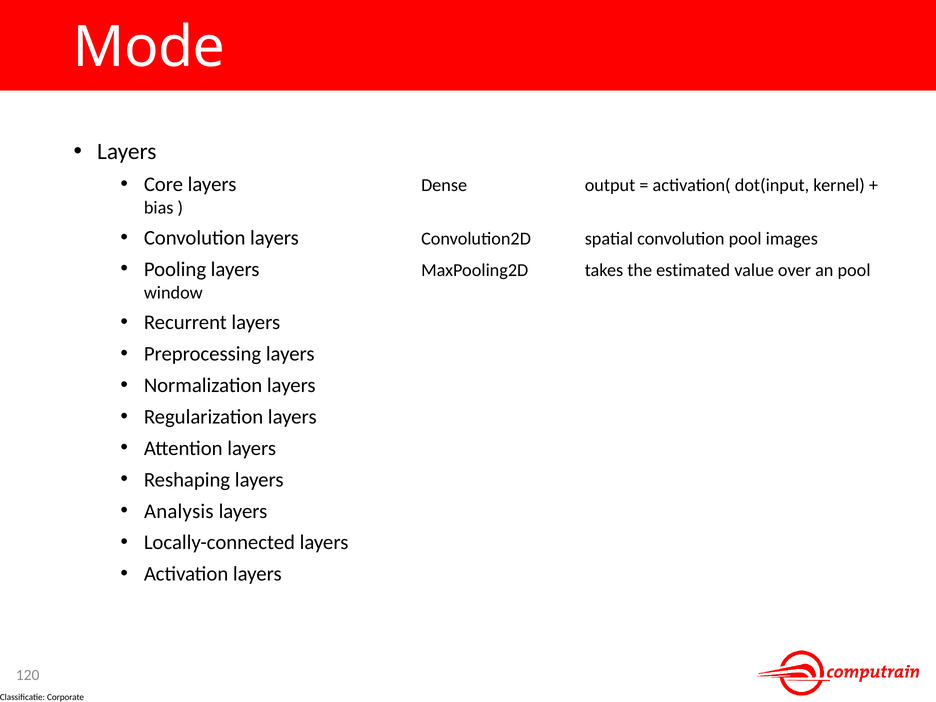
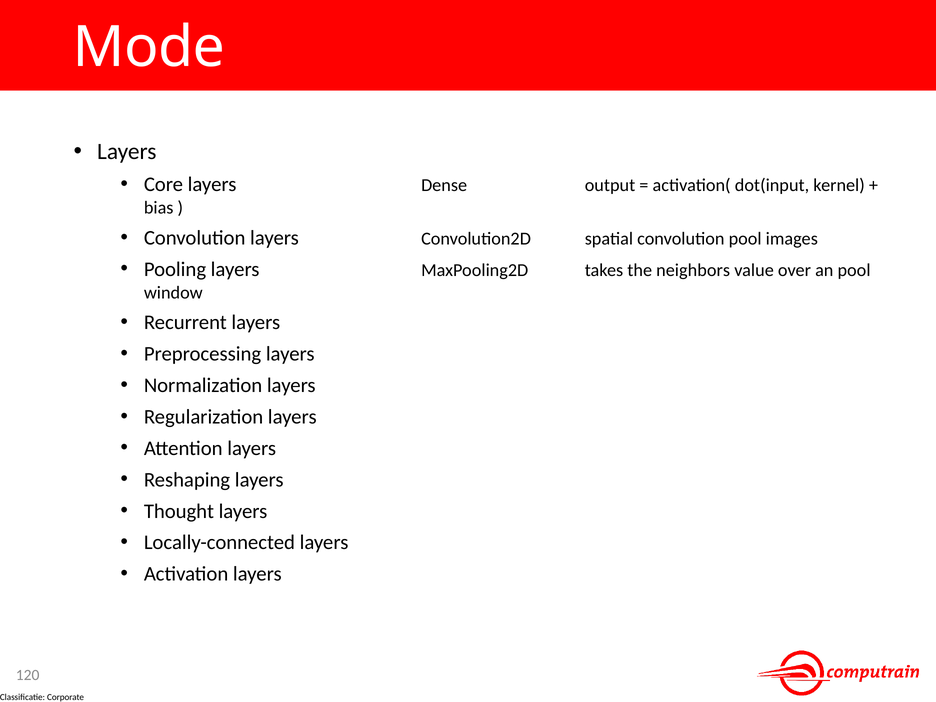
estimated: estimated -> neighbors
Analysis: Analysis -> Thought
